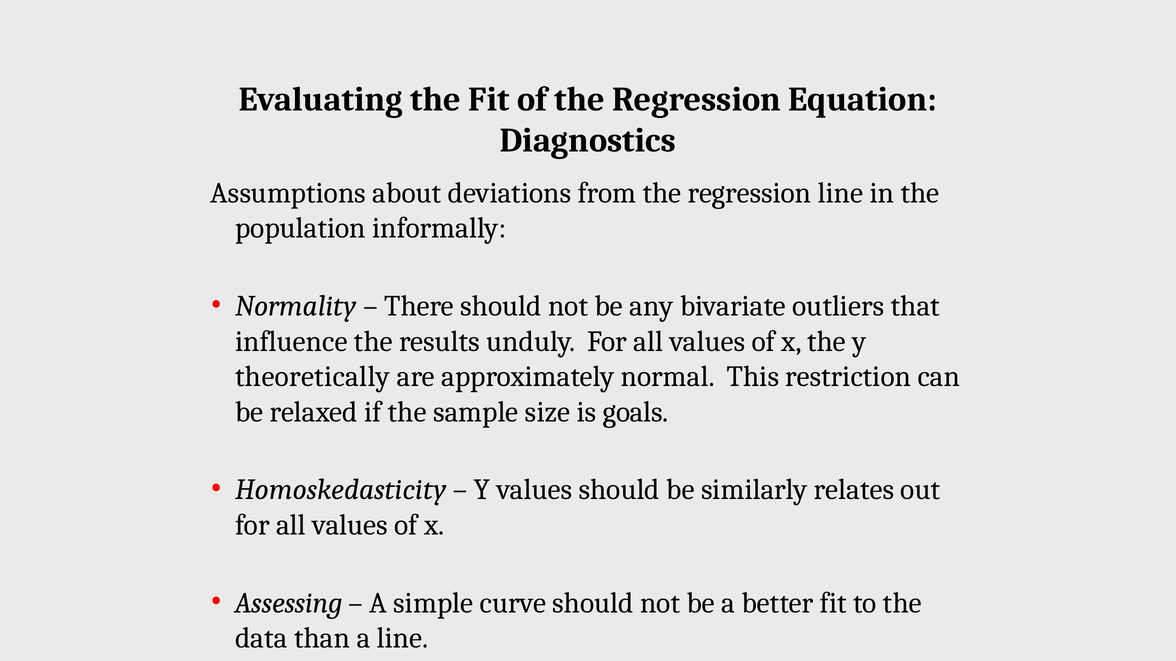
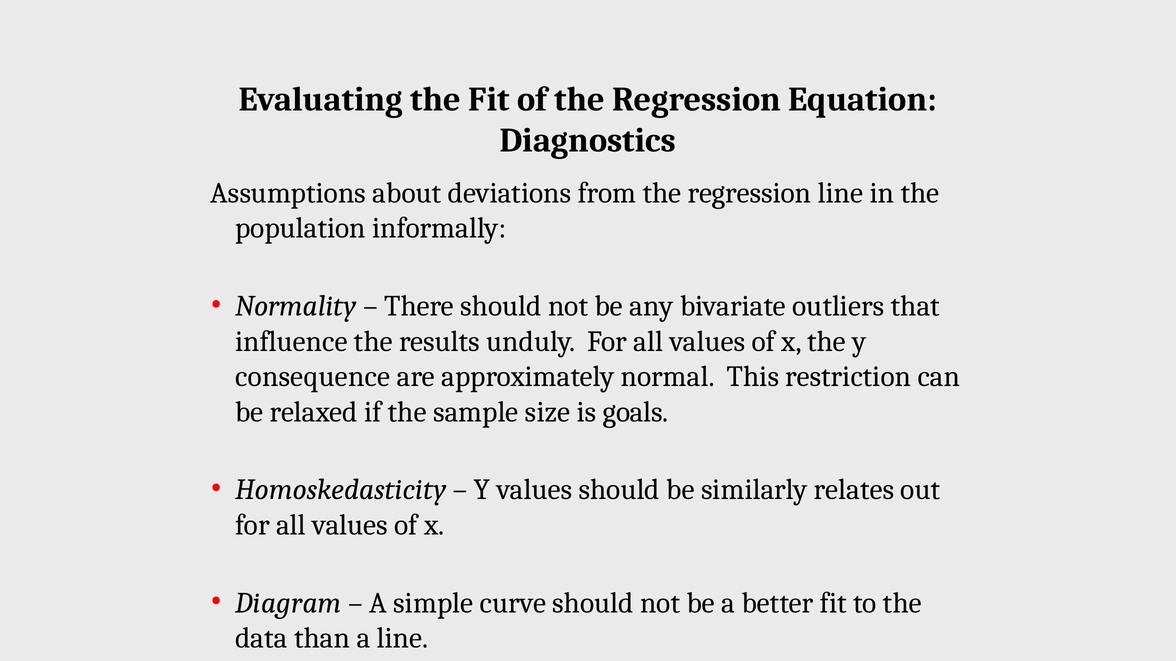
theoretically: theoretically -> consequence
Assessing: Assessing -> Diagram
